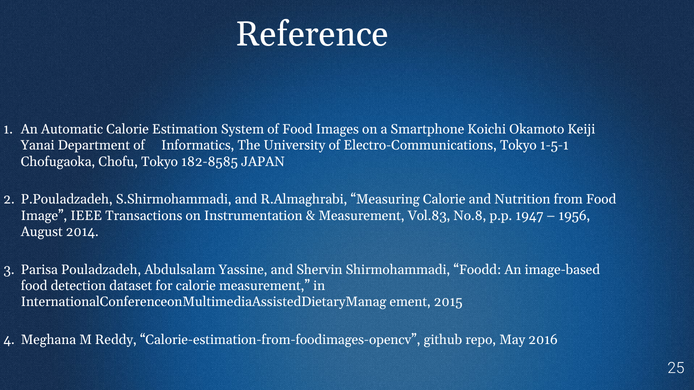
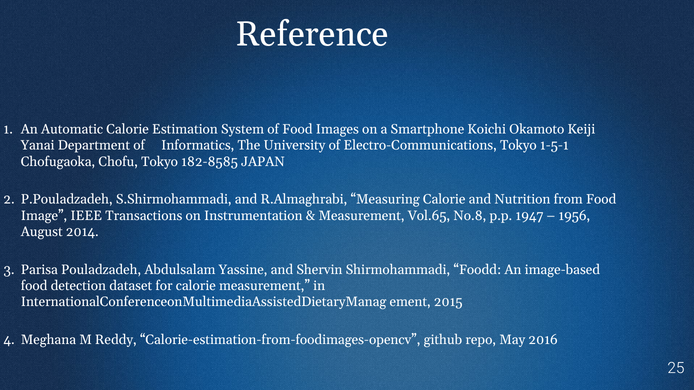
Vol.83: Vol.83 -> Vol.65
